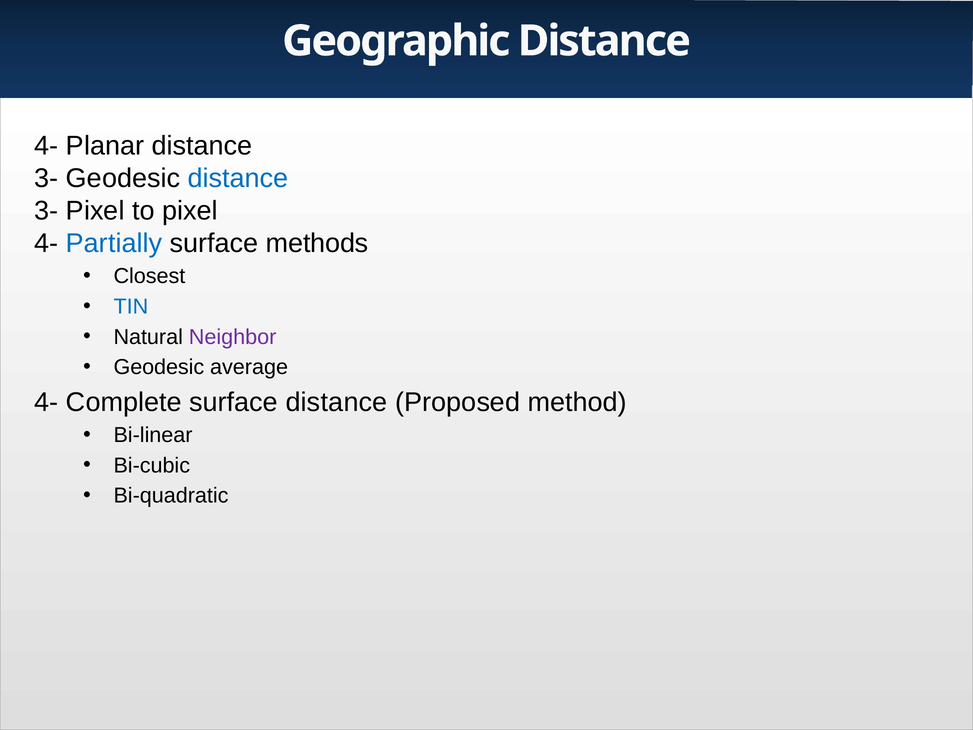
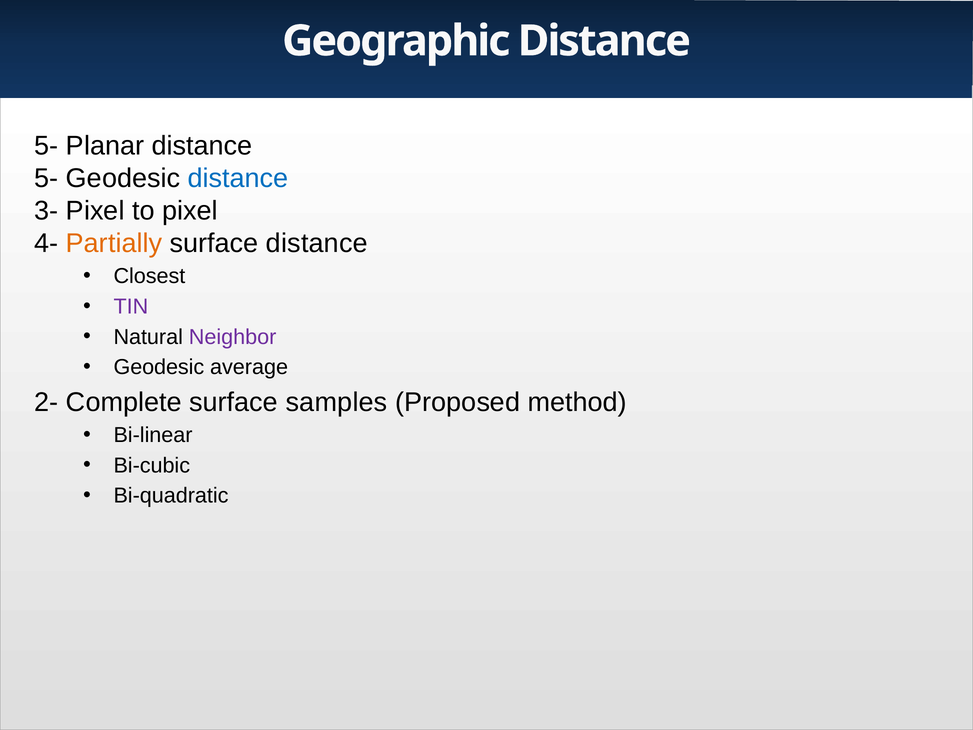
4- at (46, 146): 4- -> 5-
3- at (46, 178): 3- -> 5-
Partially colour: blue -> orange
surface methods: methods -> distance
TIN colour: blue -> purple
4- at (46, 402): 4- -> 2-
surface distance: distance -> samples
